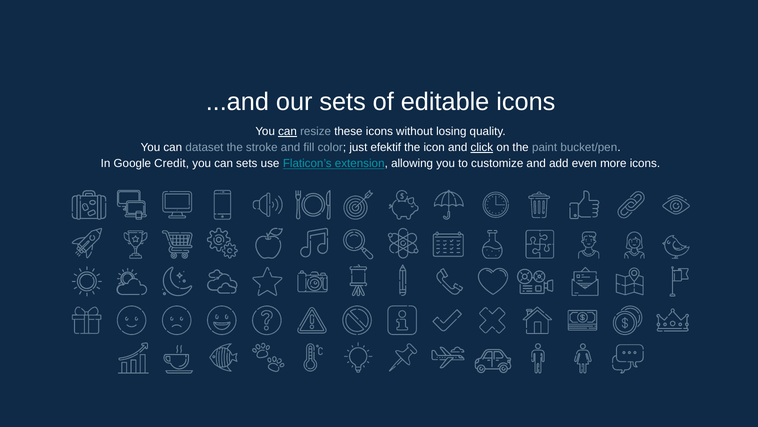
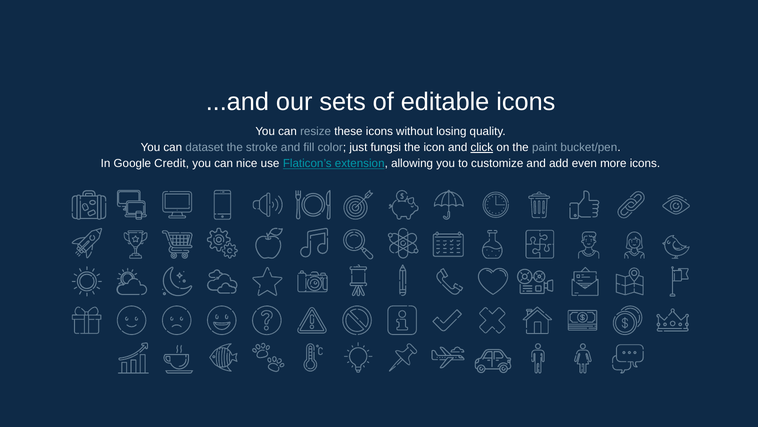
can at (287, 131) underline: present -> none
efektif: efektif -> fungsi
can sets: sets -> nice
